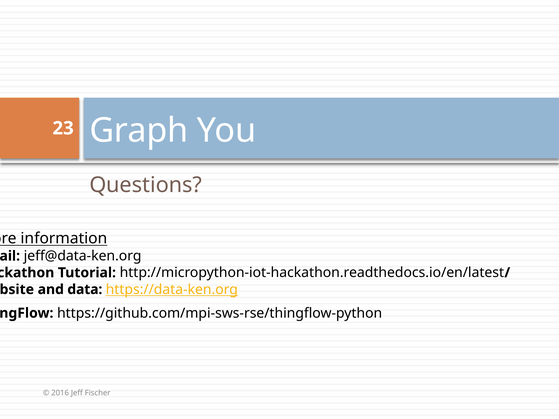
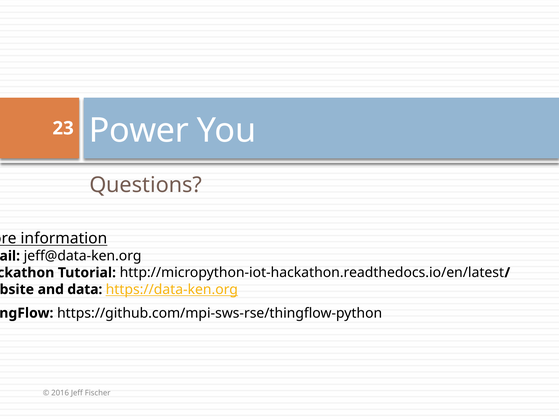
Graph: Graph -> Power
